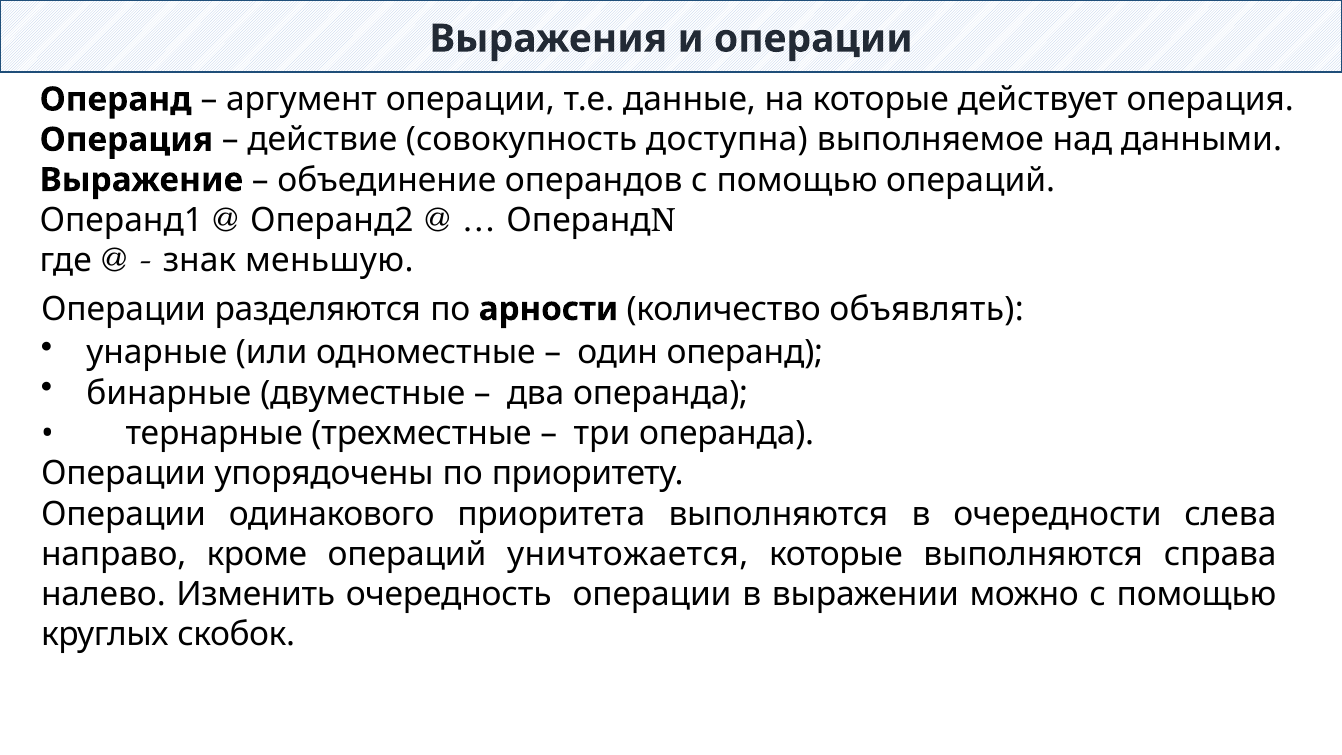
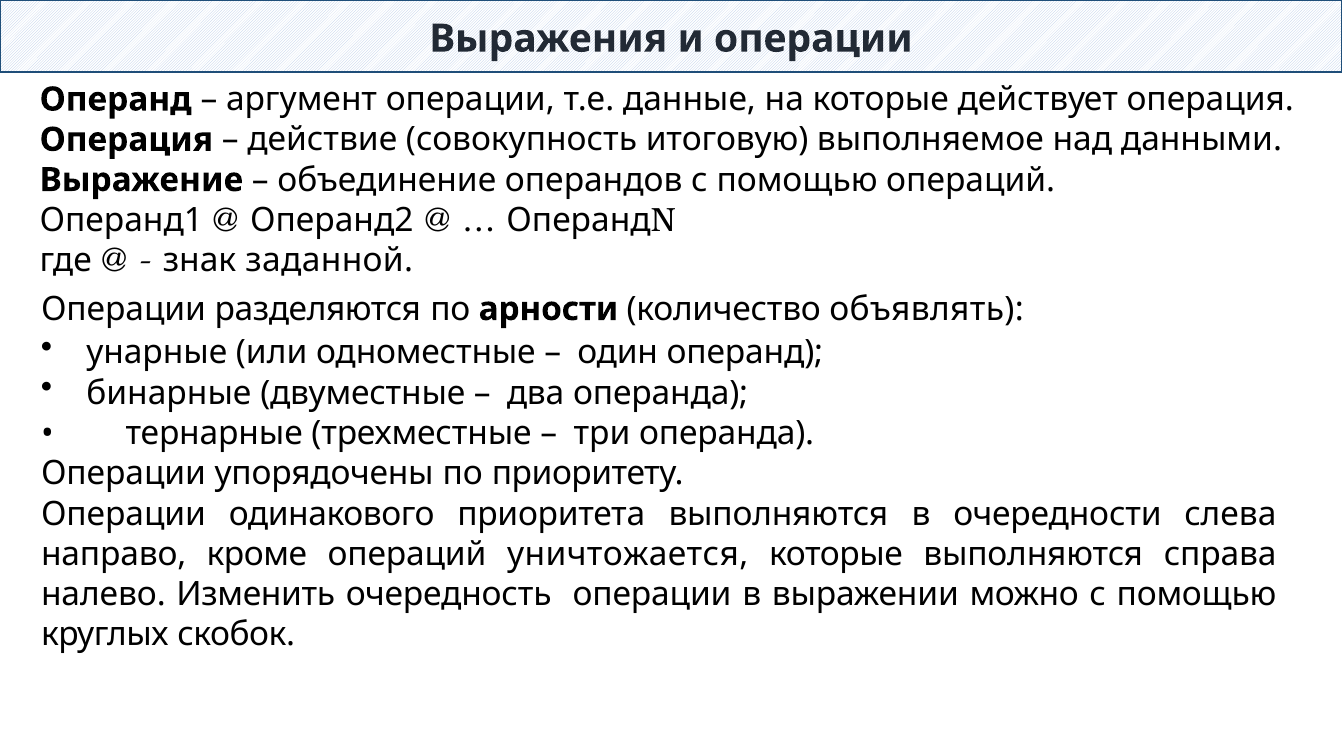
доступна: доступна -> итоговую
меньшую: меньшую -> заданной
